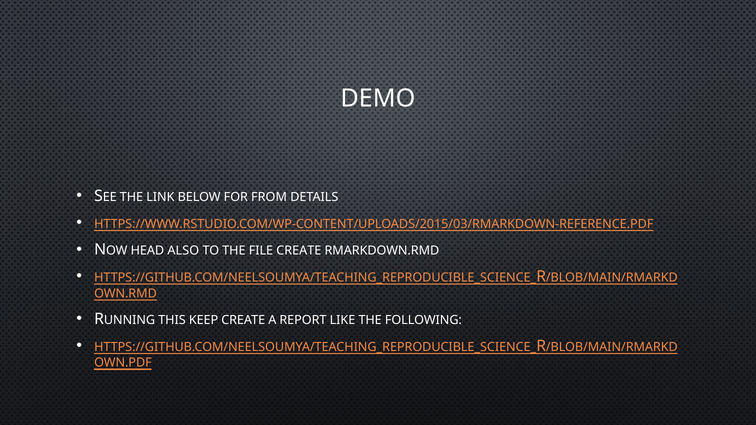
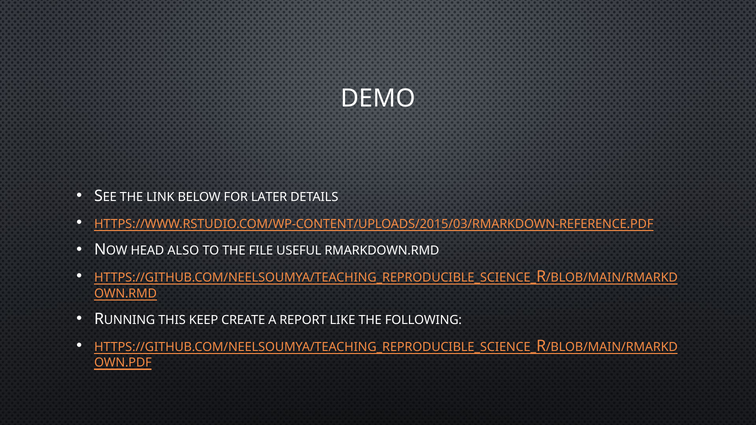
FROM: FROM -> LATER
FILE CREATE: CREATE -> USEFUL
